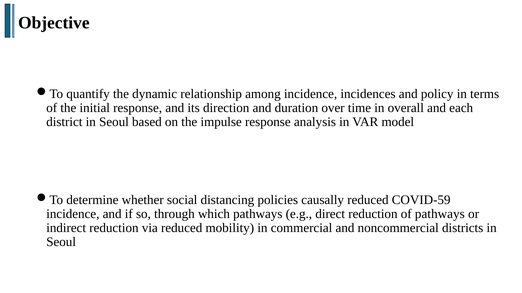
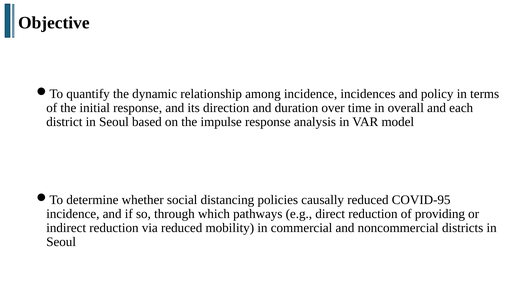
COVID-59: COVID-59 -> COVID-95
of pathways: pathways -> providing
